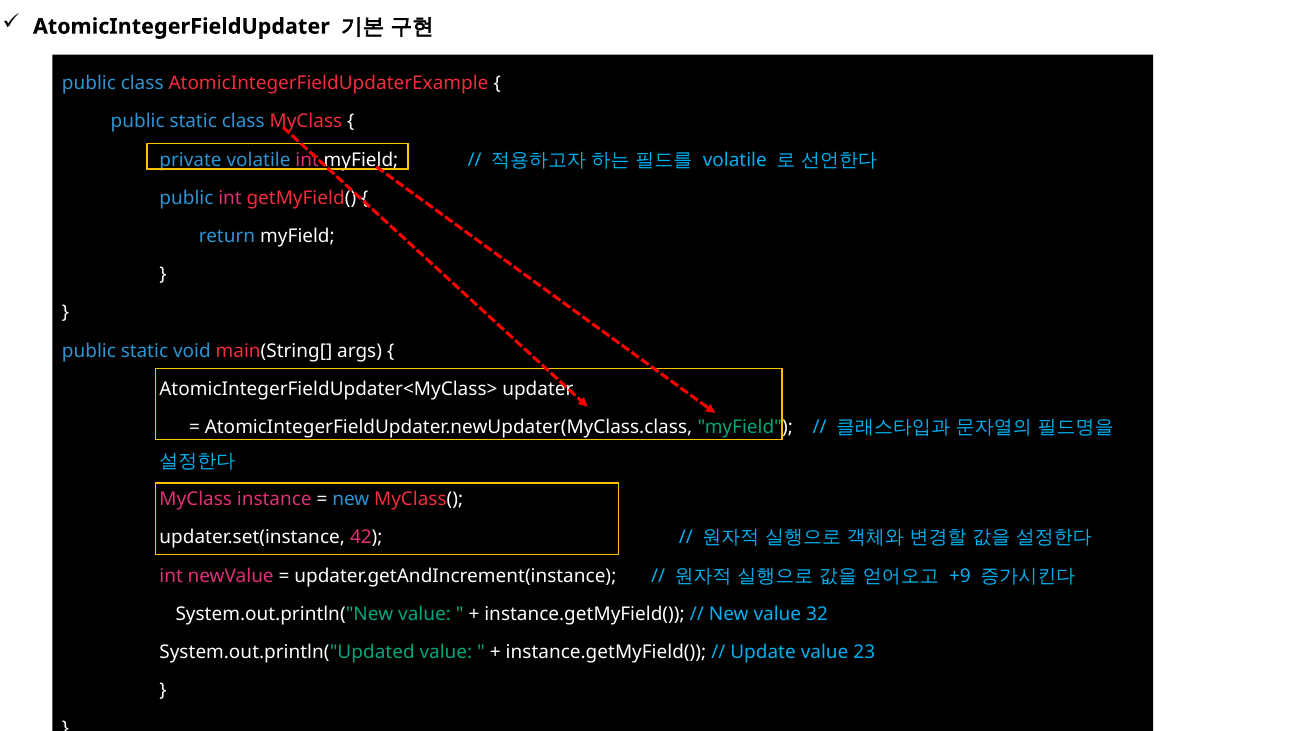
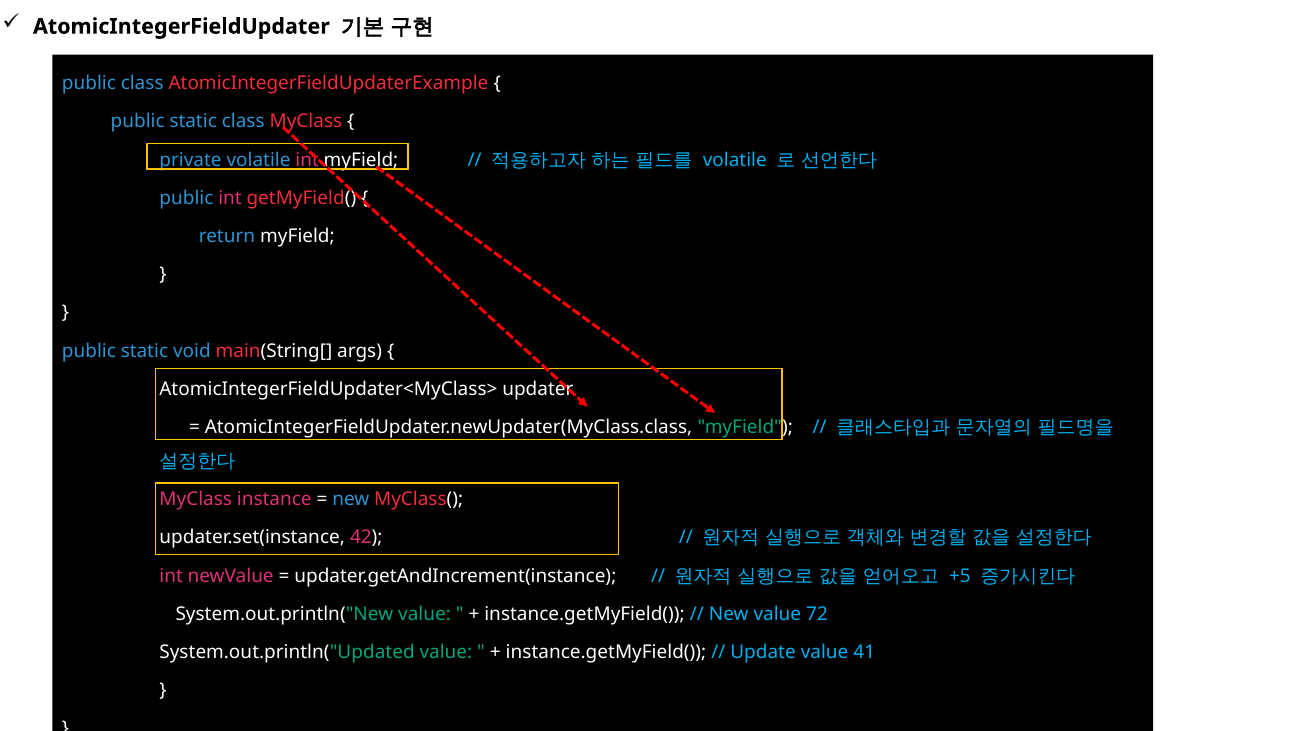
+9: +9 -> +5
32: 32 -> 72
23: 23 -> 41
